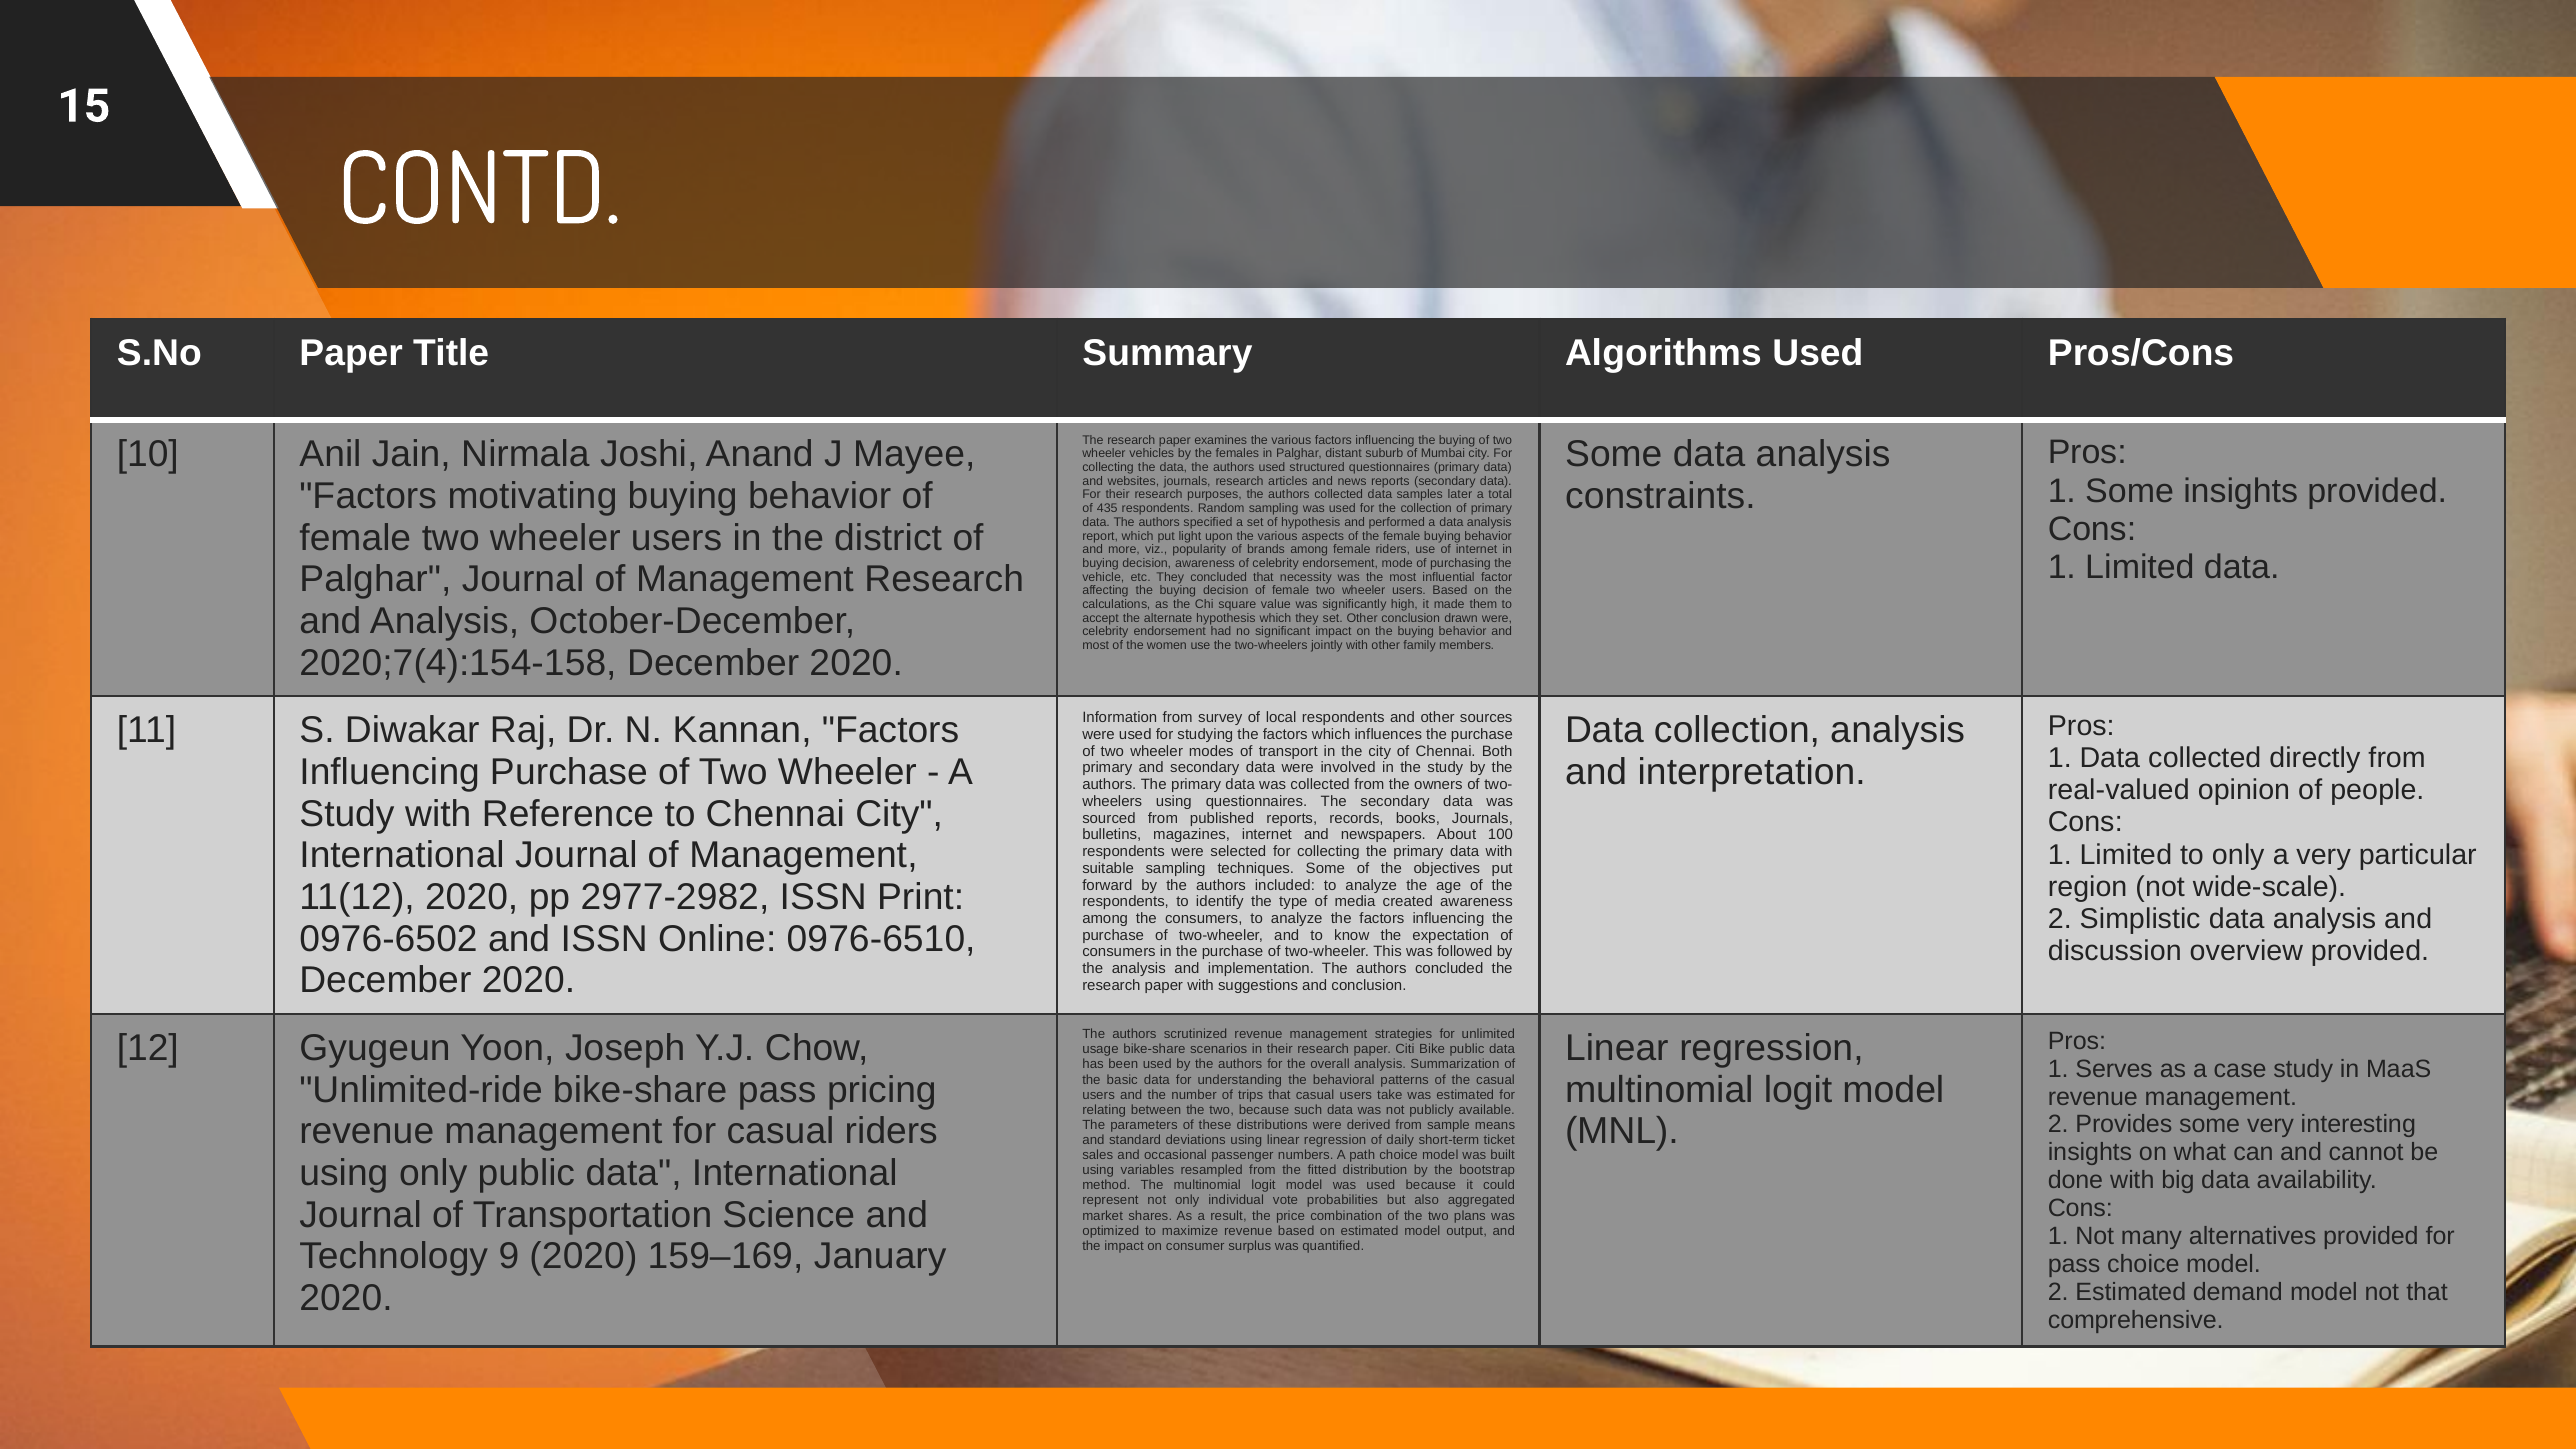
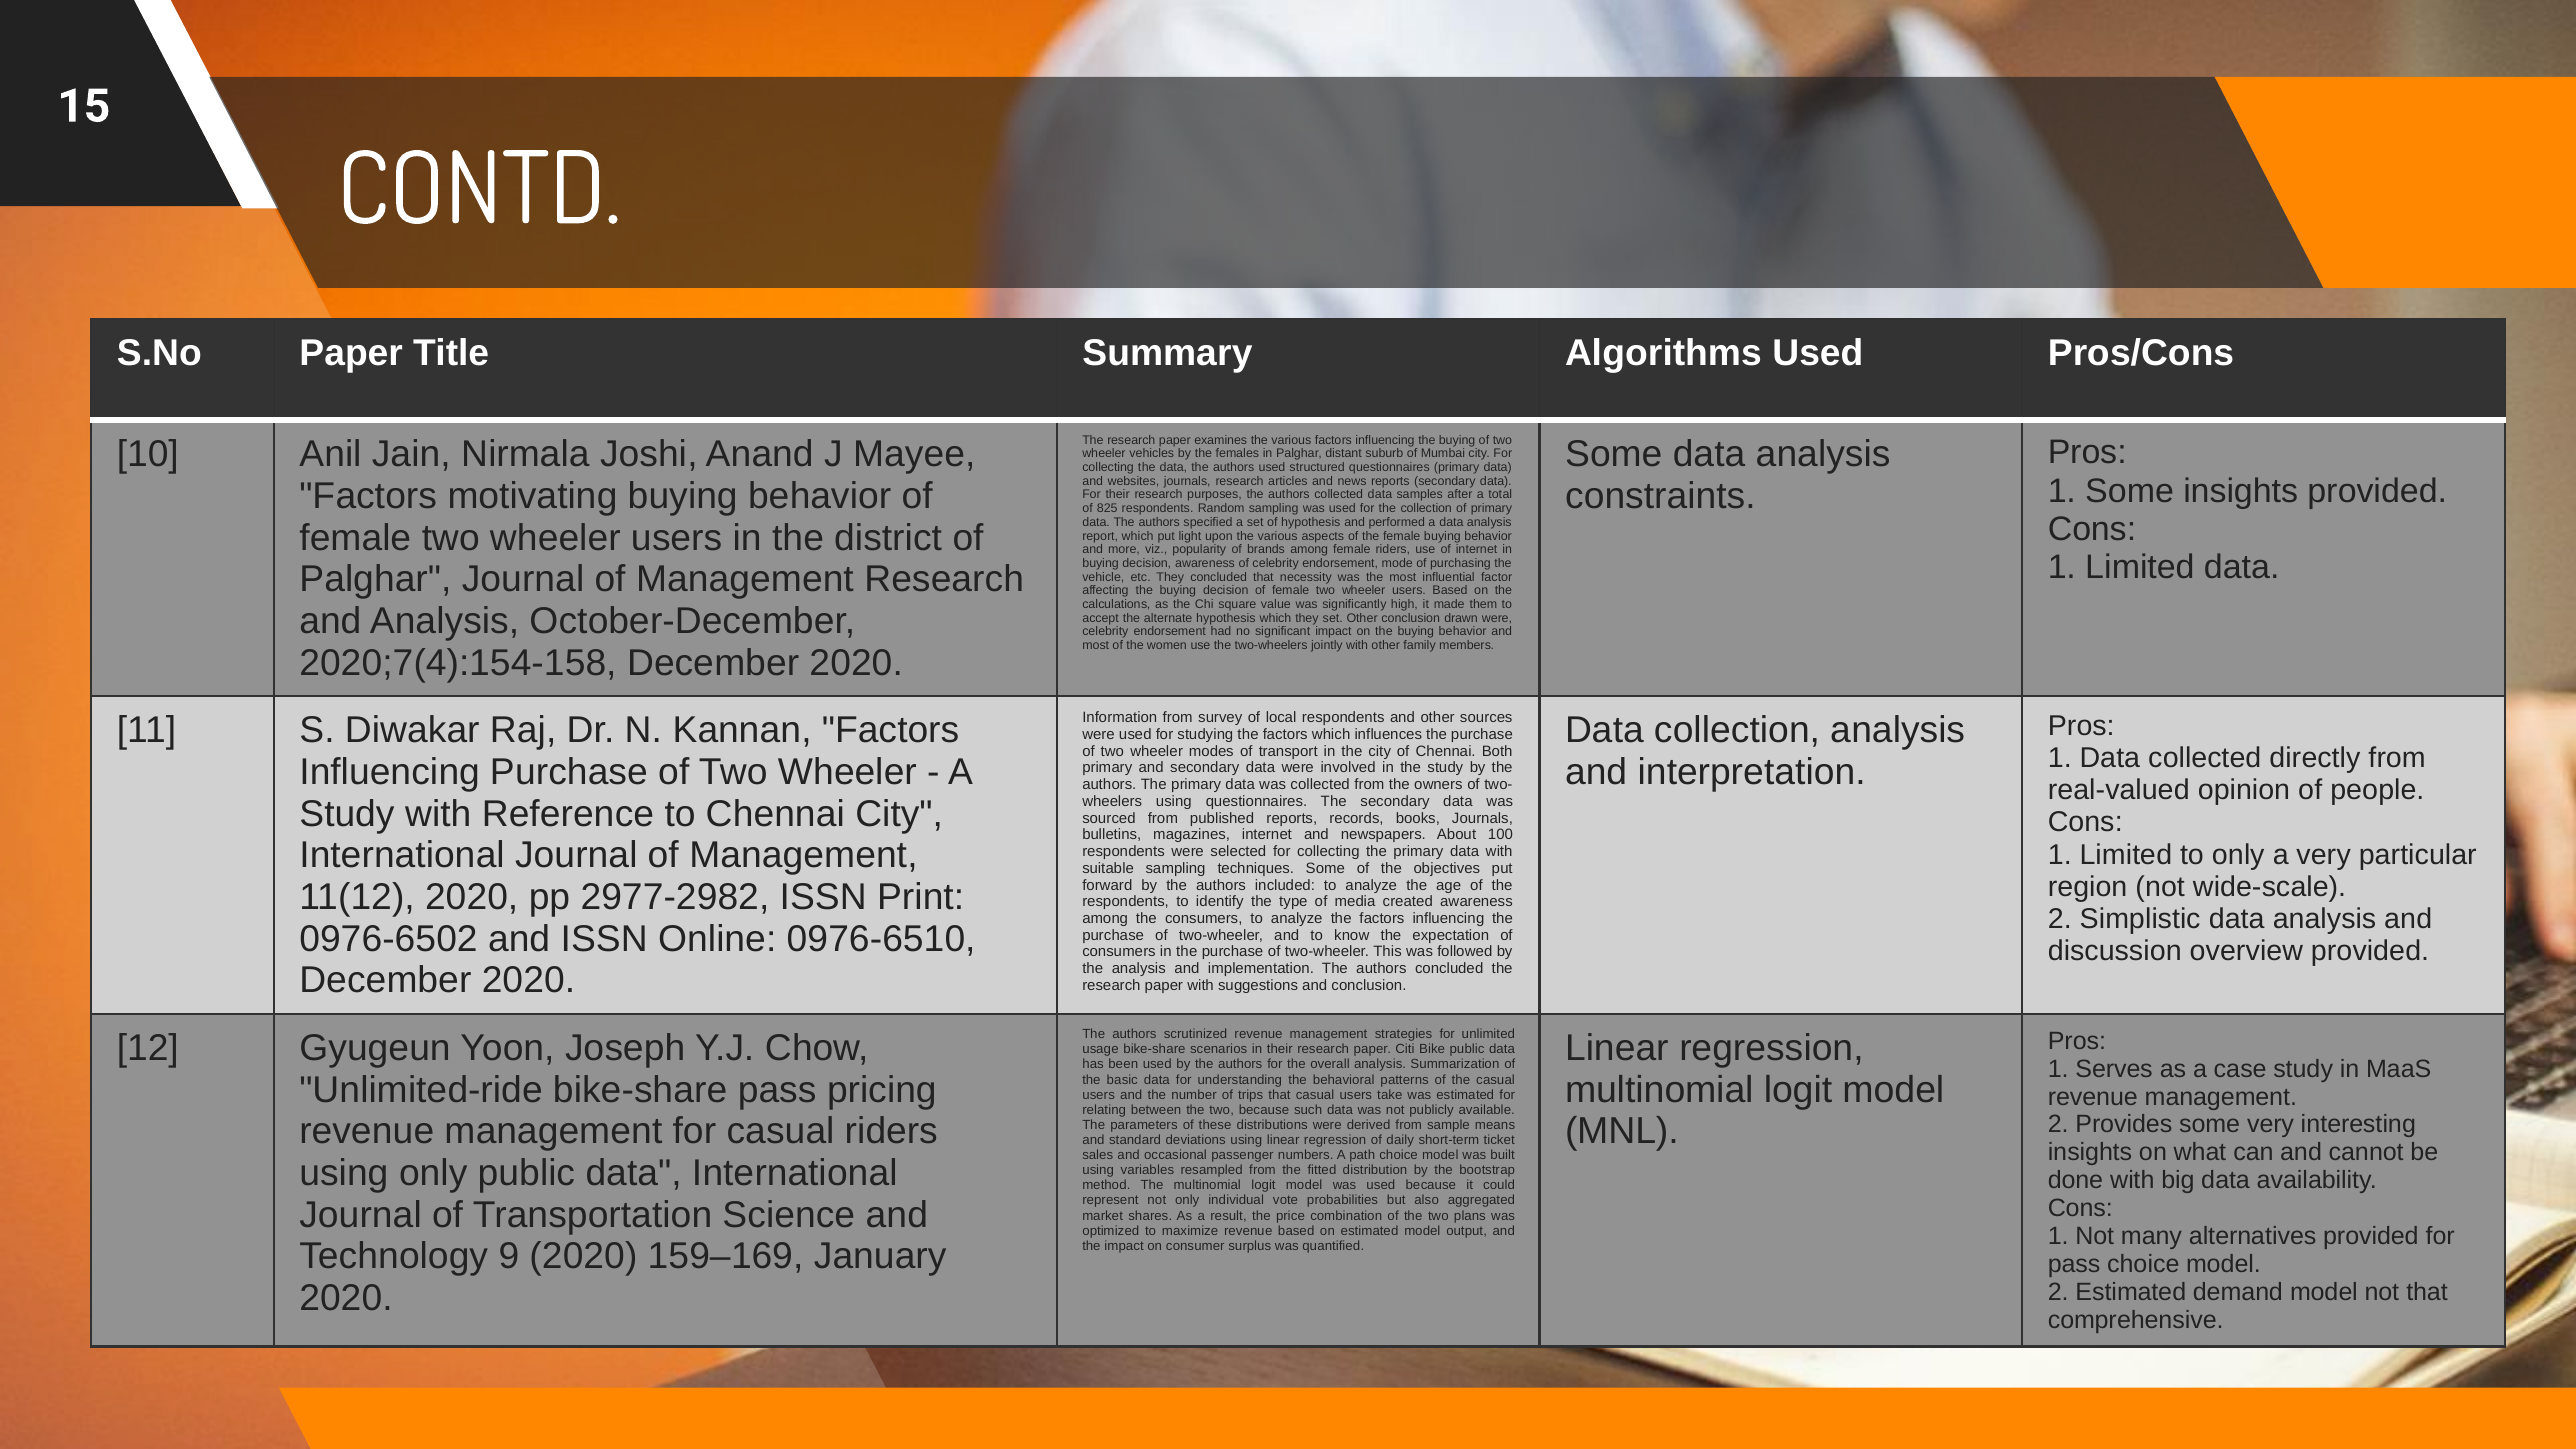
later: later -> after
435: 435 -> 825
